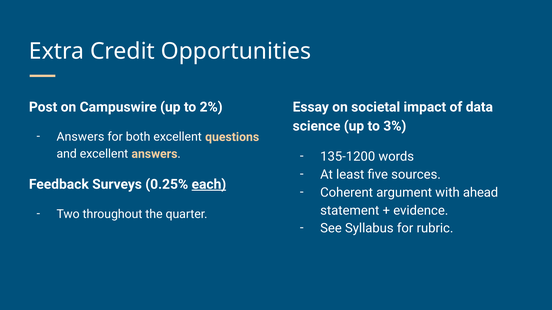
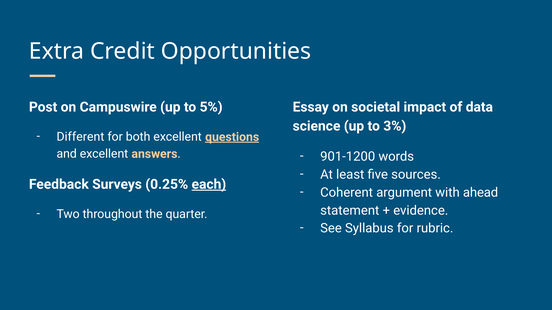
2%: 2% -> 5%
Answers at (80, 137): Answers -> Different
questions underline: none -> present
135-1200: 135-1200 -> 901-1200
